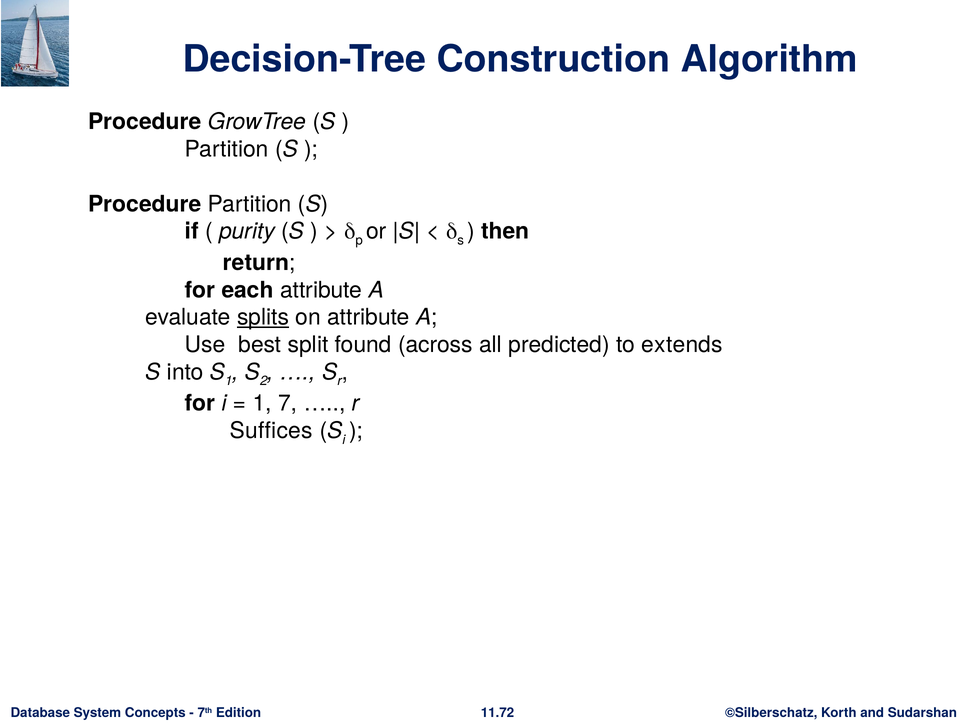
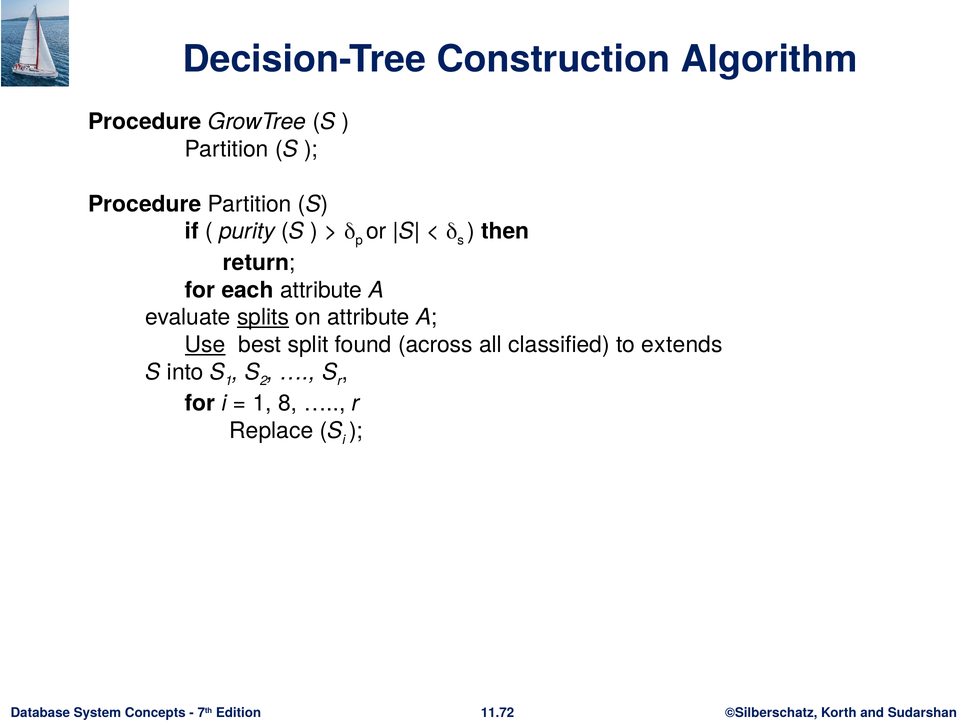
Use underline: none -> present
predicted: predicted -> classified
7: 7 -> 8
Suffices: Suffices -> Replace
